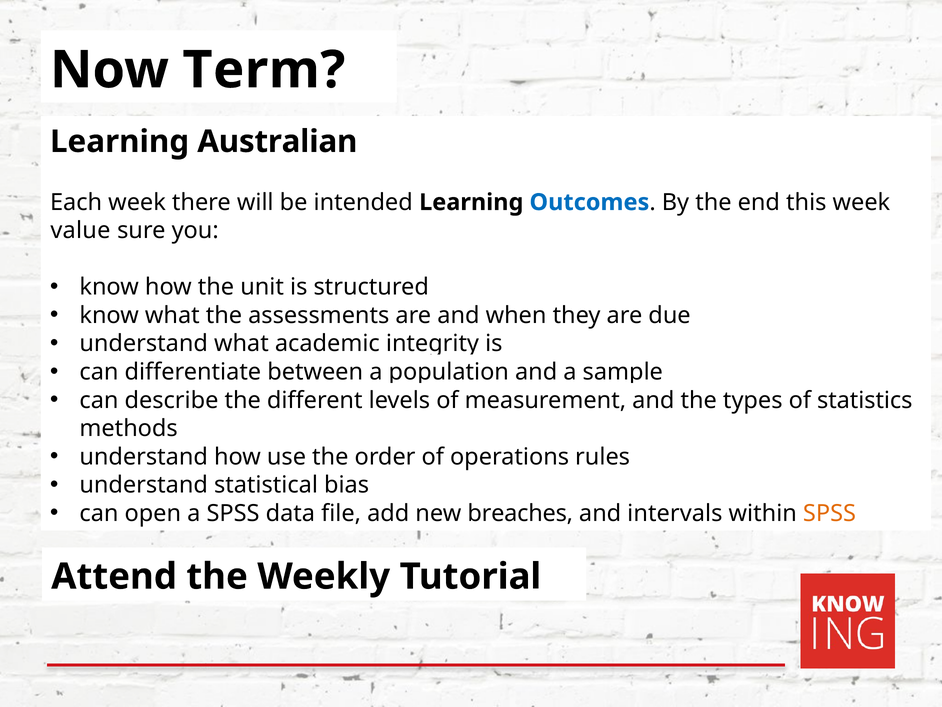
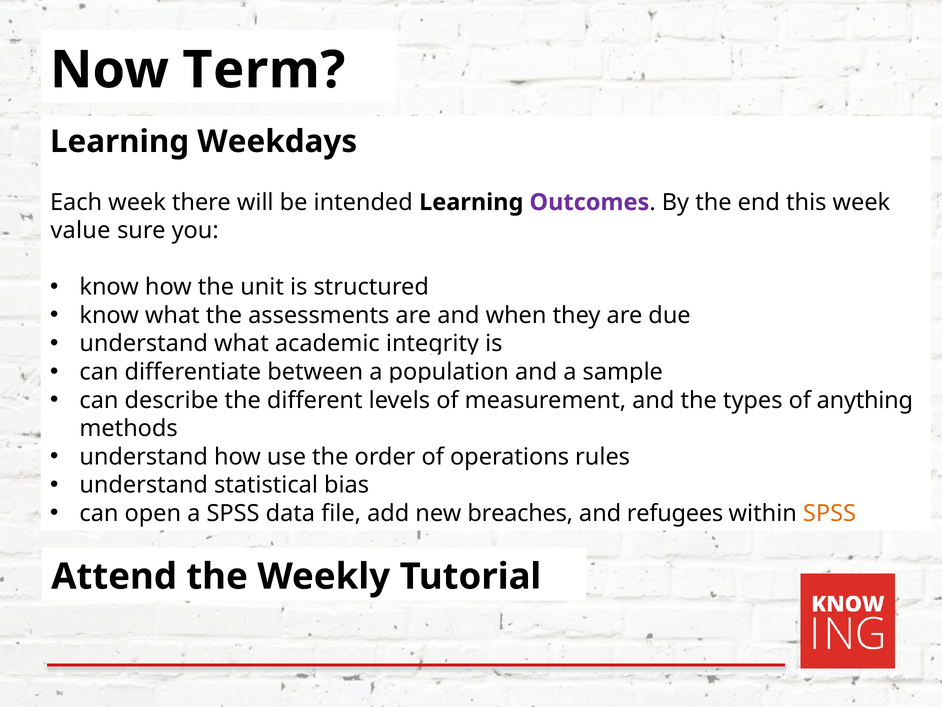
Australian: Australian -> Weekdays
Outcomes colour: blue -> purple
statistics: statistics -> anything
intervals: intervals -> refugees
